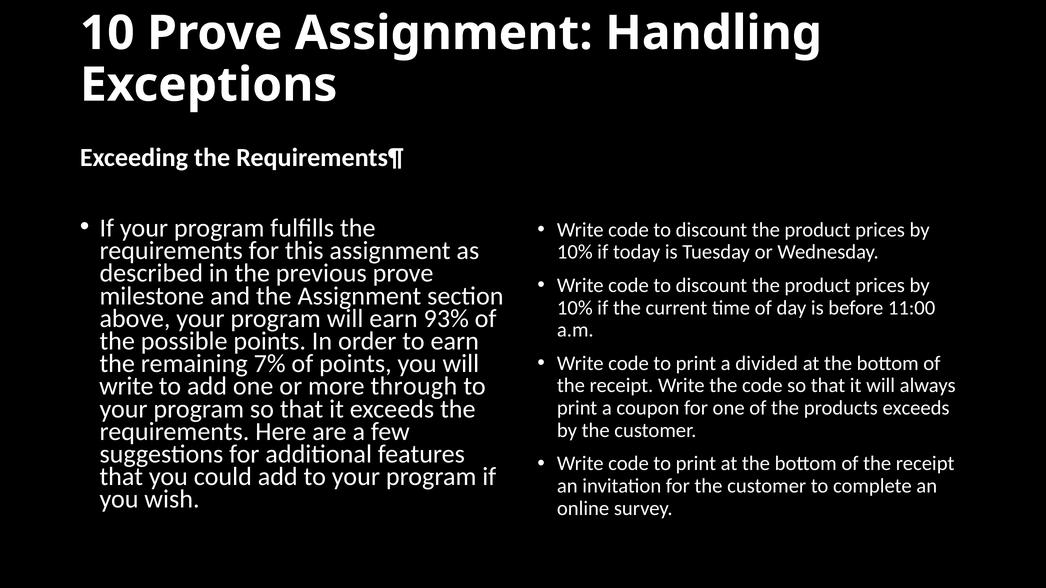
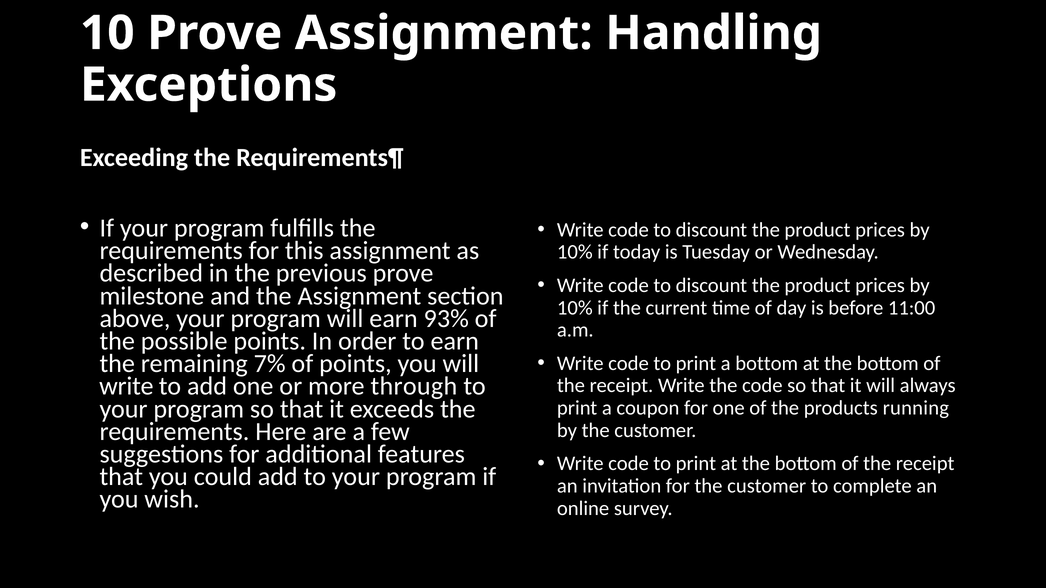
a divided: divided -> bottom
products exceeds: exceeds -> running
